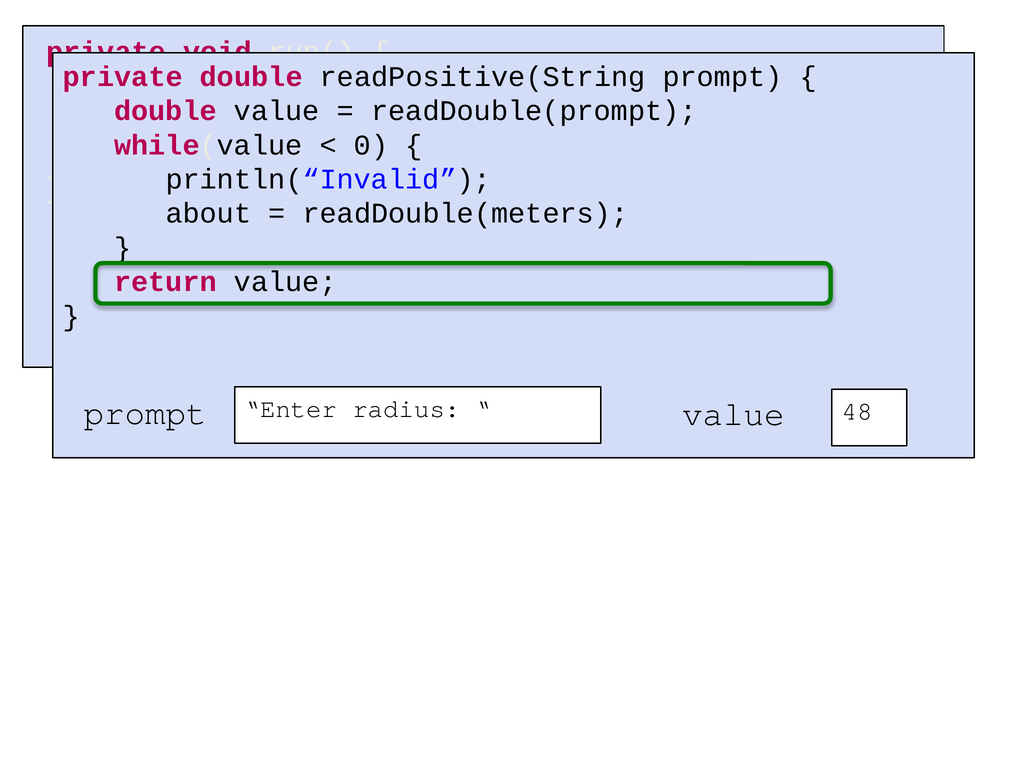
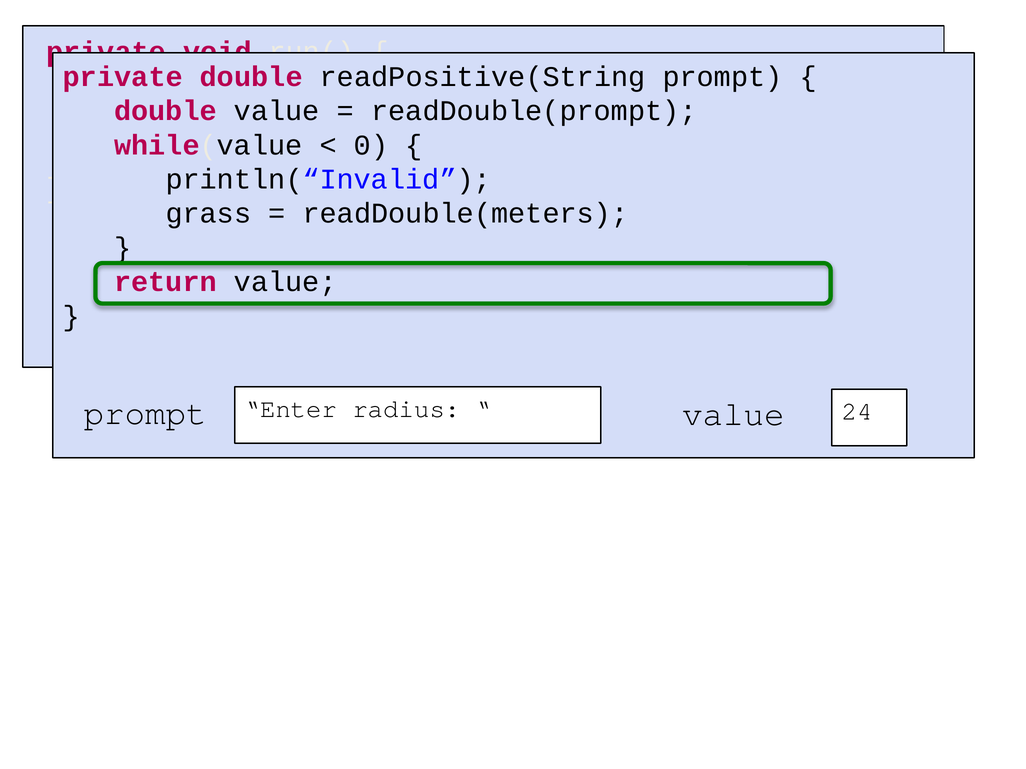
about: about -> grass
48: 48 -> 24
